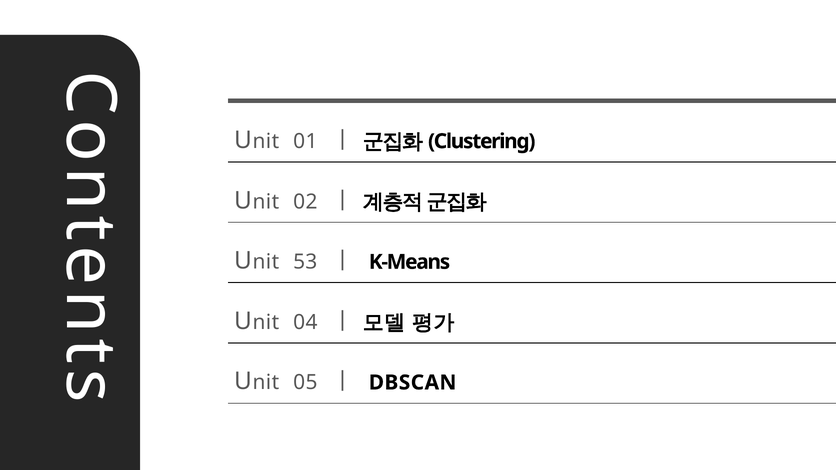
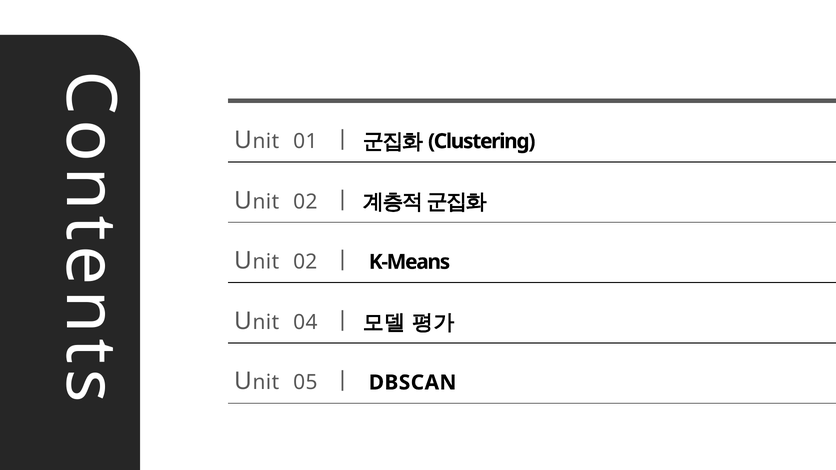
53 at (305, 262): 53 -> 02
